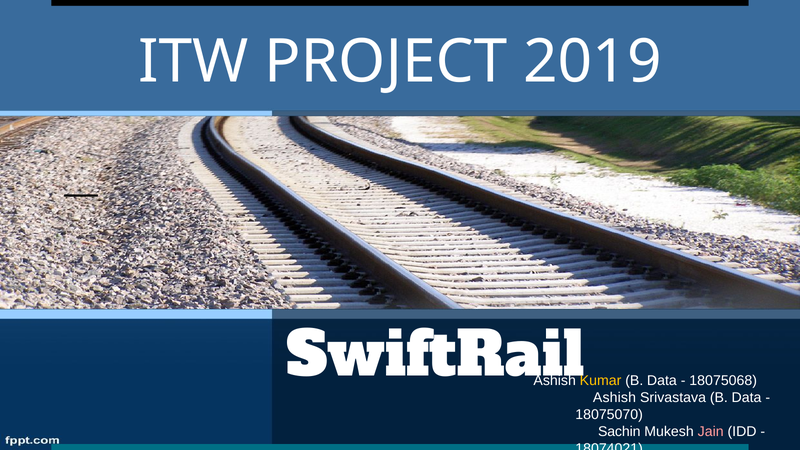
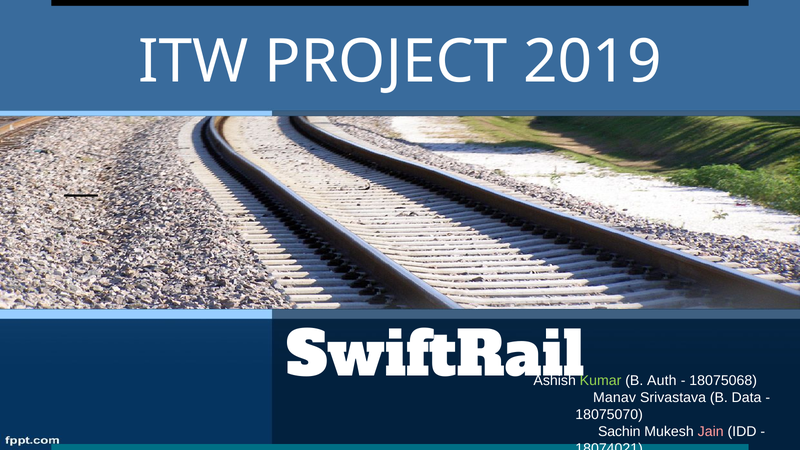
Kumar colour: yellow -> light green
Data at (662, 381): Data -> Auth
Ashish at (614, 398): Ashish -> Manav
